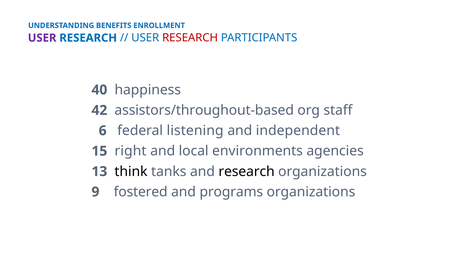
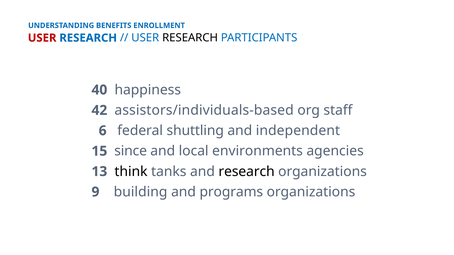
USER at (42, 38) colour: purple -> red
RESEARCH at (190, 38) colour: red -> black
assistors/throughout-based: assistors/throughout-based -> assistors/individuals-based
listening: listening -> shuttling
right: right -> since
fostered: fostered -> building
